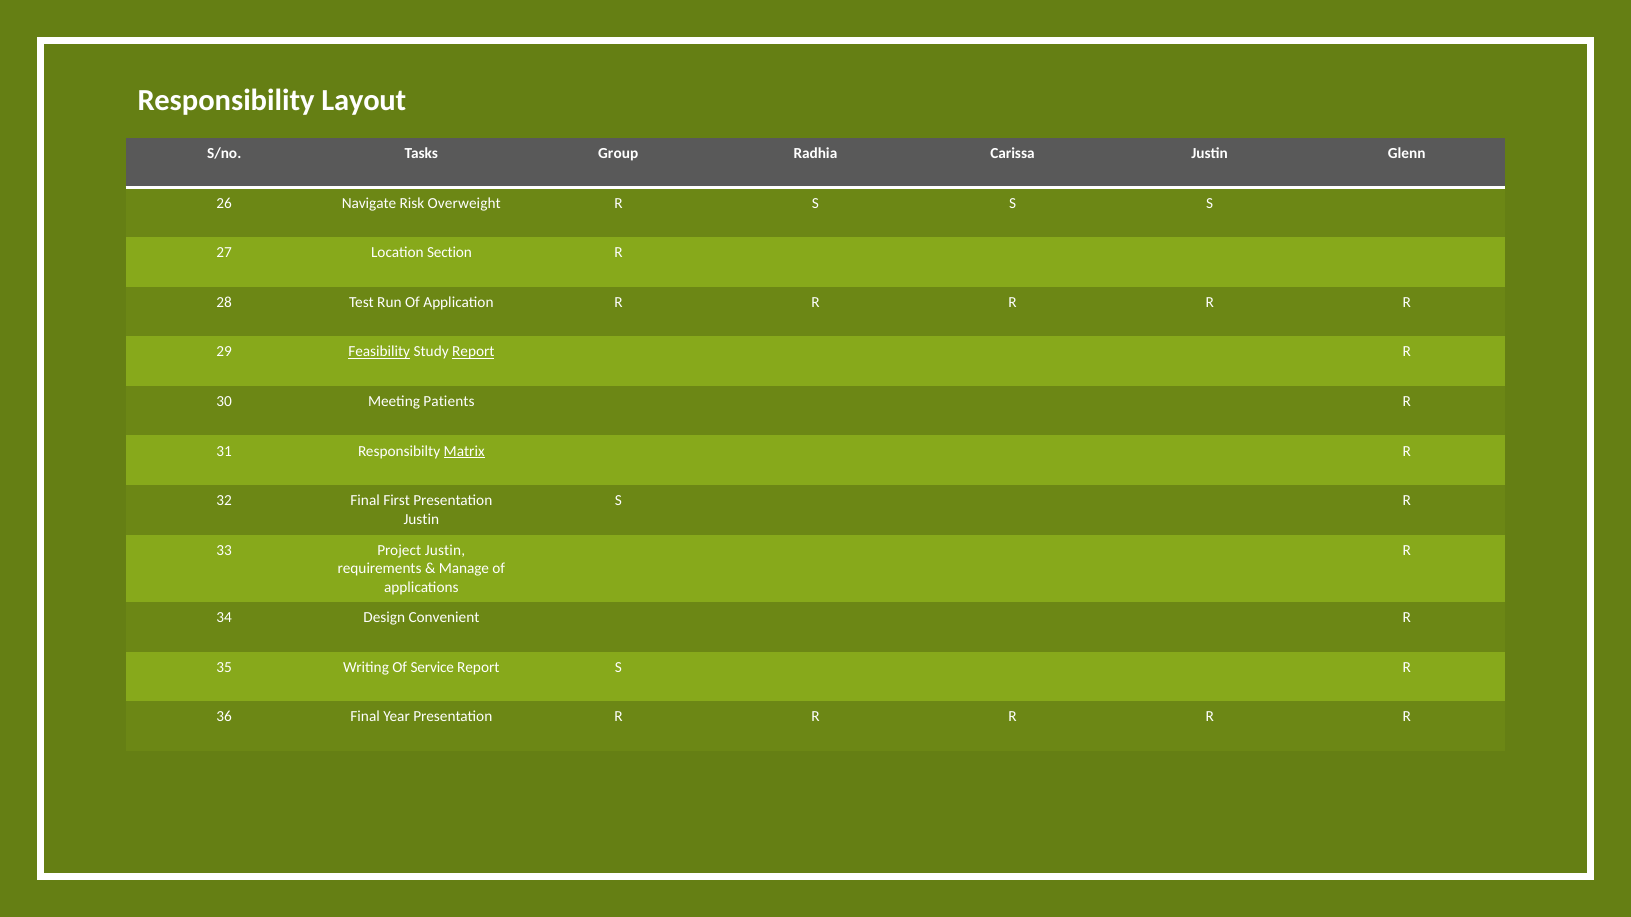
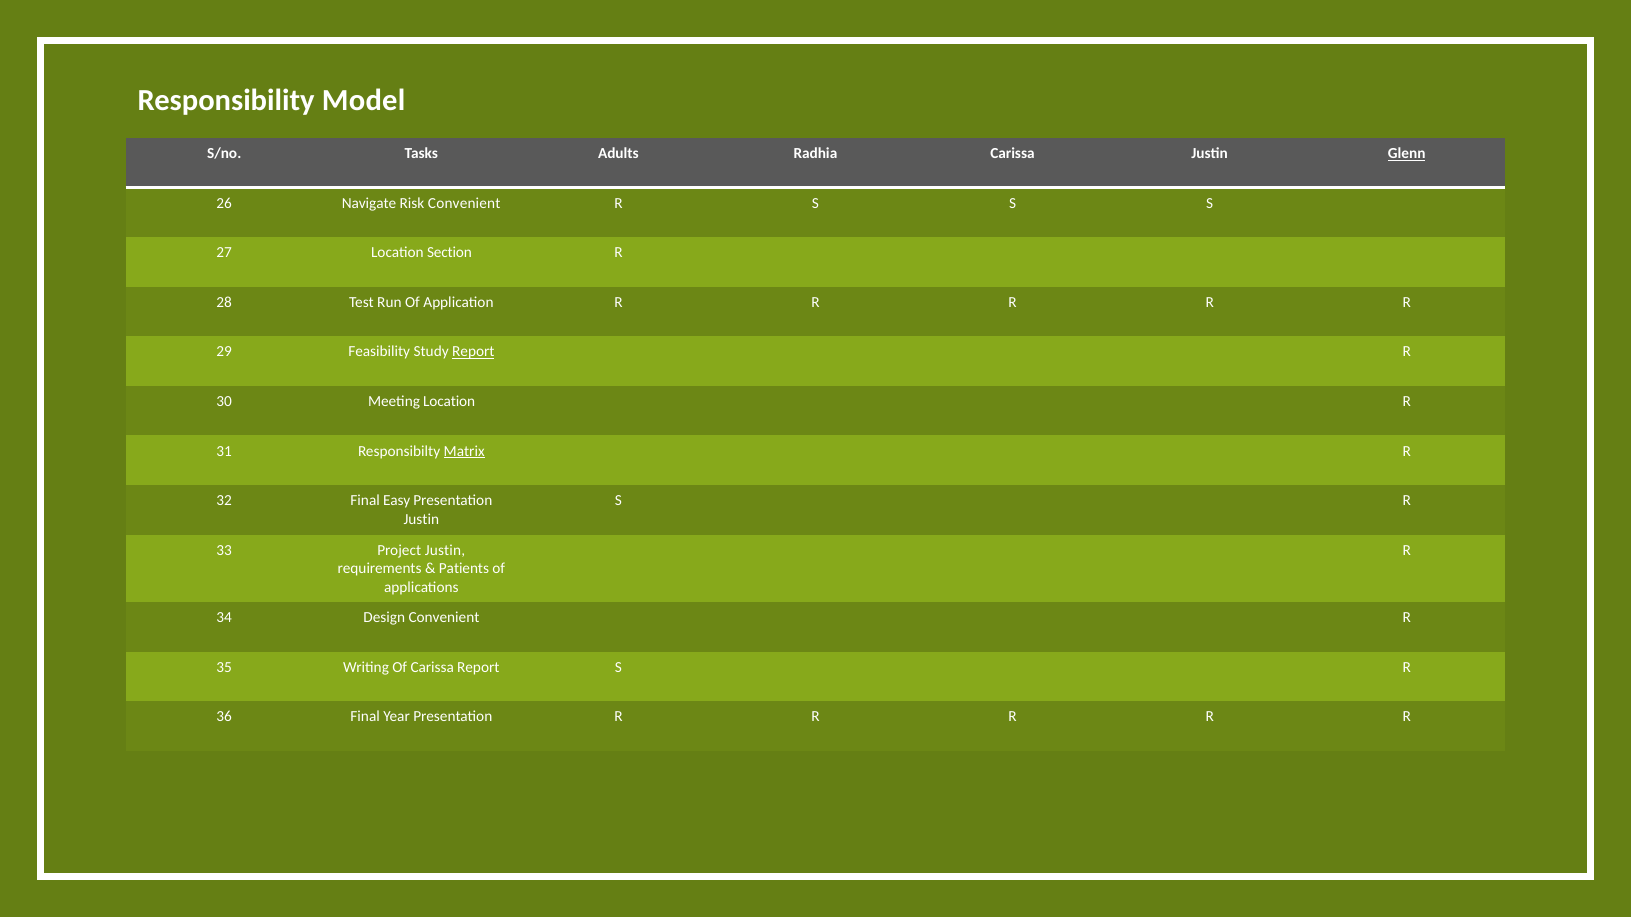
Layout: Layout -> Model
Group: Group -> Adults
Glenn underline: none -> present
Risk Overweight: Overweight -> Convenient
Feasibility underline: present -> none
Meeting Patients: Patients -> Location
First: First -> Easy
Manage: Manage -> Patients
Of Service: Service -> Carissa
